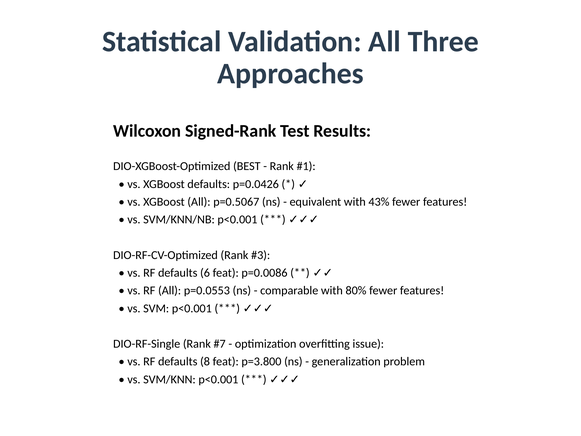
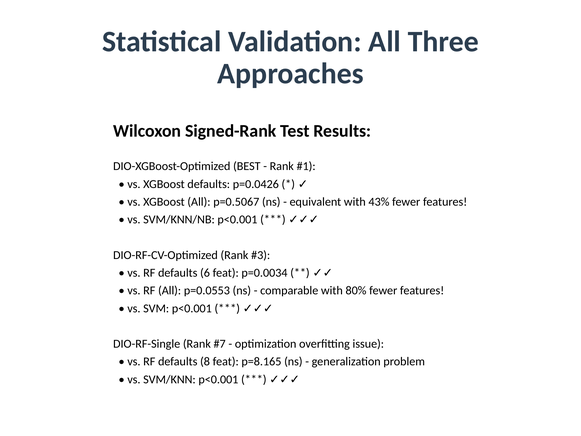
p=0.0086: p=0.0086 -> p=0.0034
p=3.800: p=3.800 -> p=8.165
